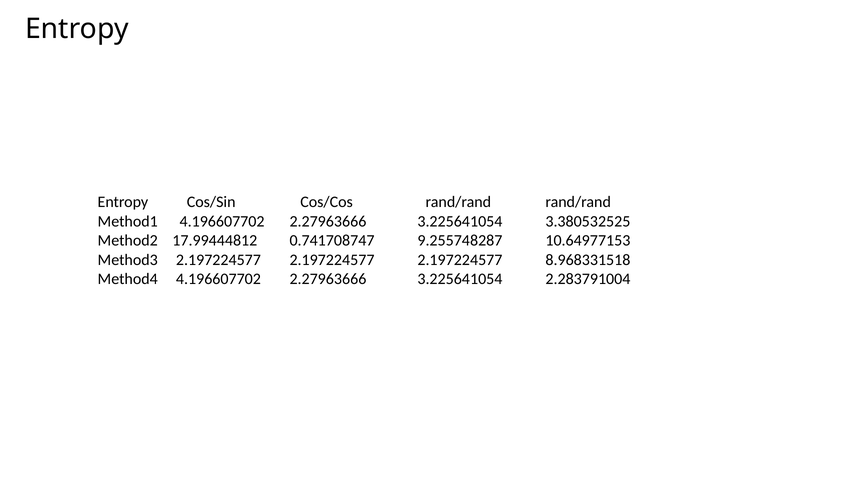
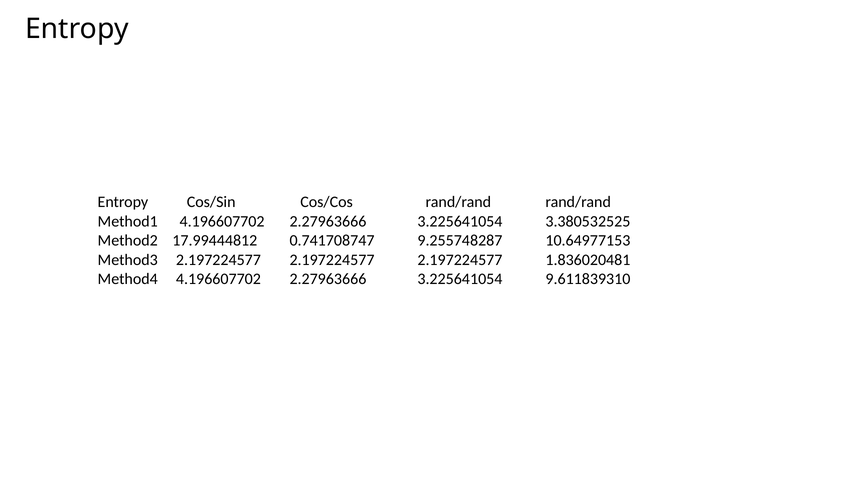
8.968331518: 8.968331518 -> 1.836020481
2.283791004: 2.283791004 -> 9.611839310
